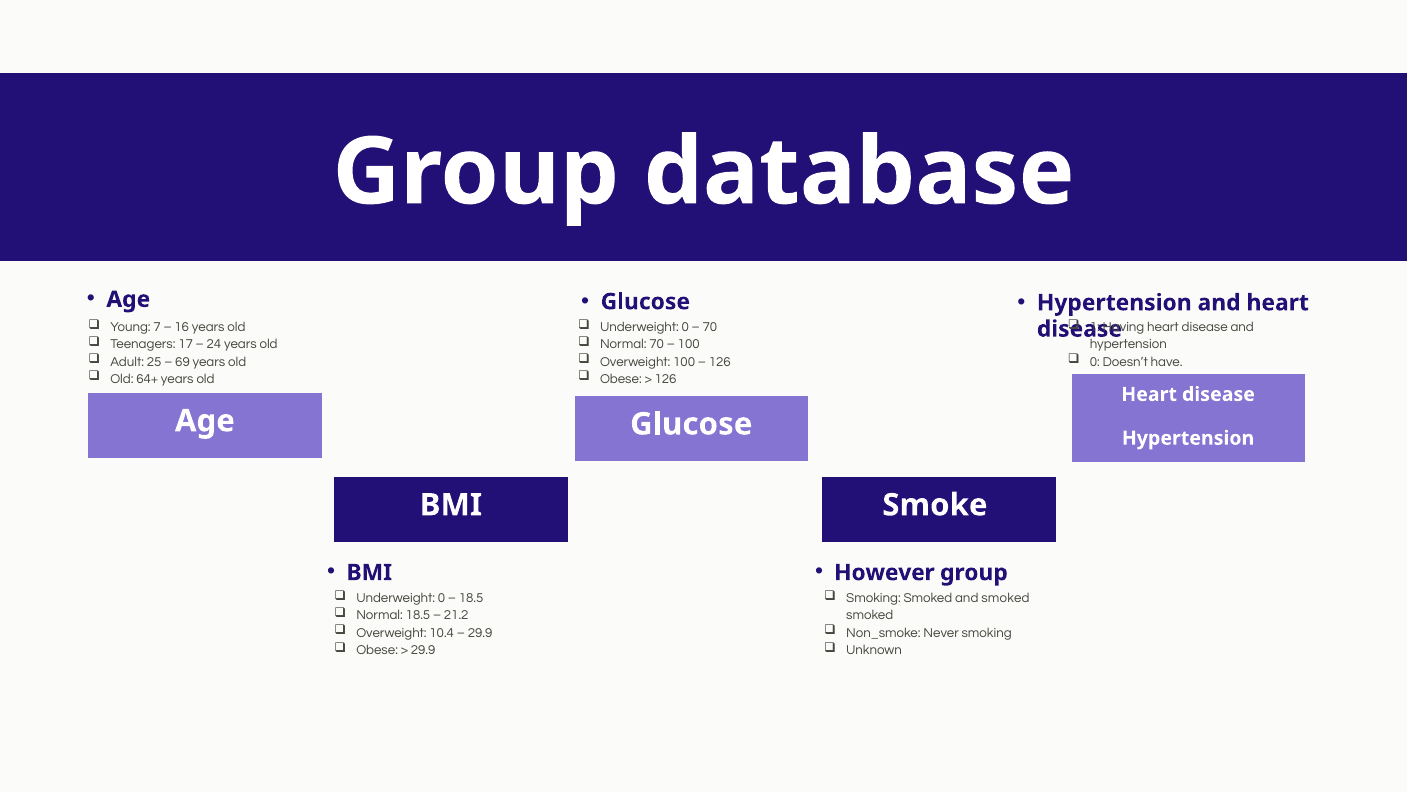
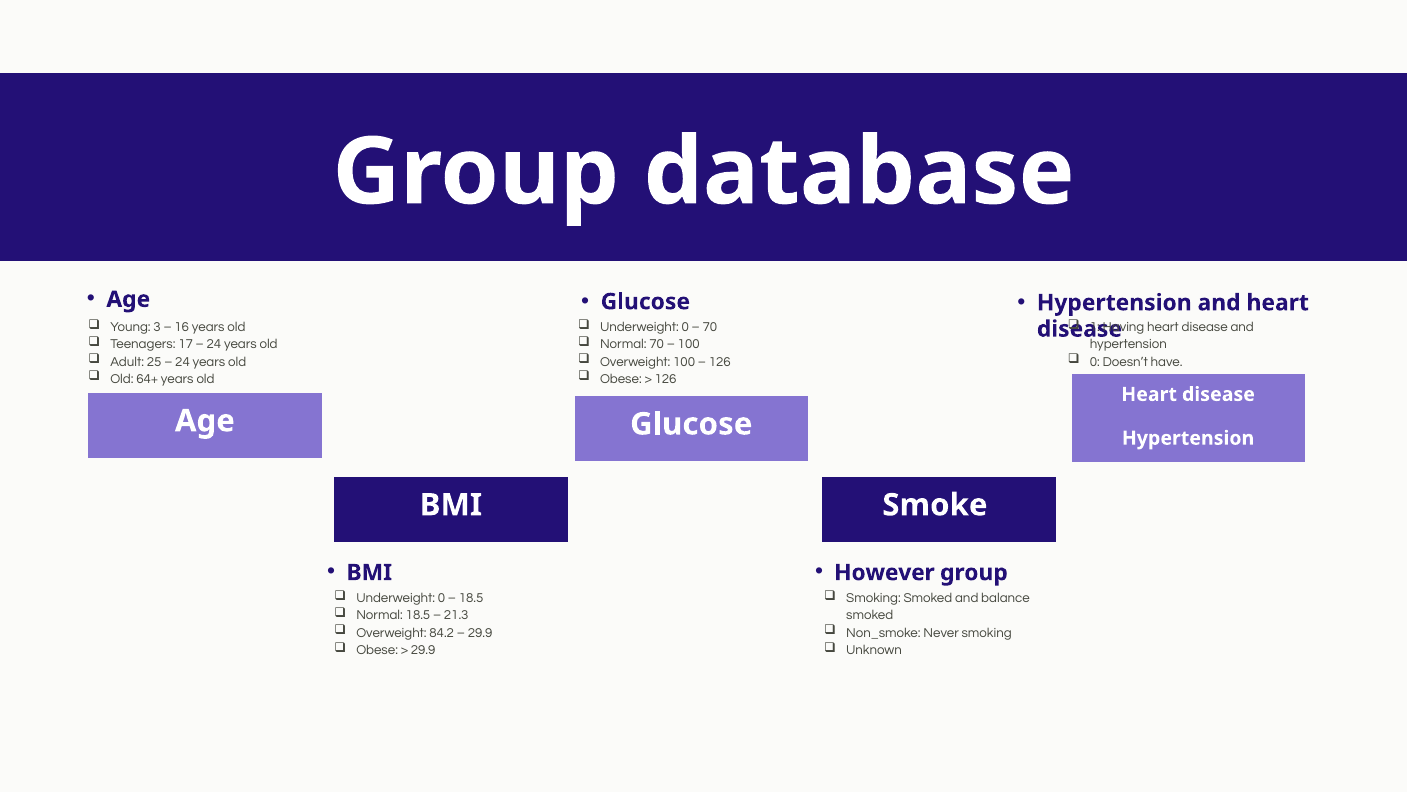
7: 7 -> 3
69 at (183, 361): 69 -> 24
and smoked: smoked -> balance
21.2: 21.2 -> 21.3
10.4: 10.4 -> 84.2
